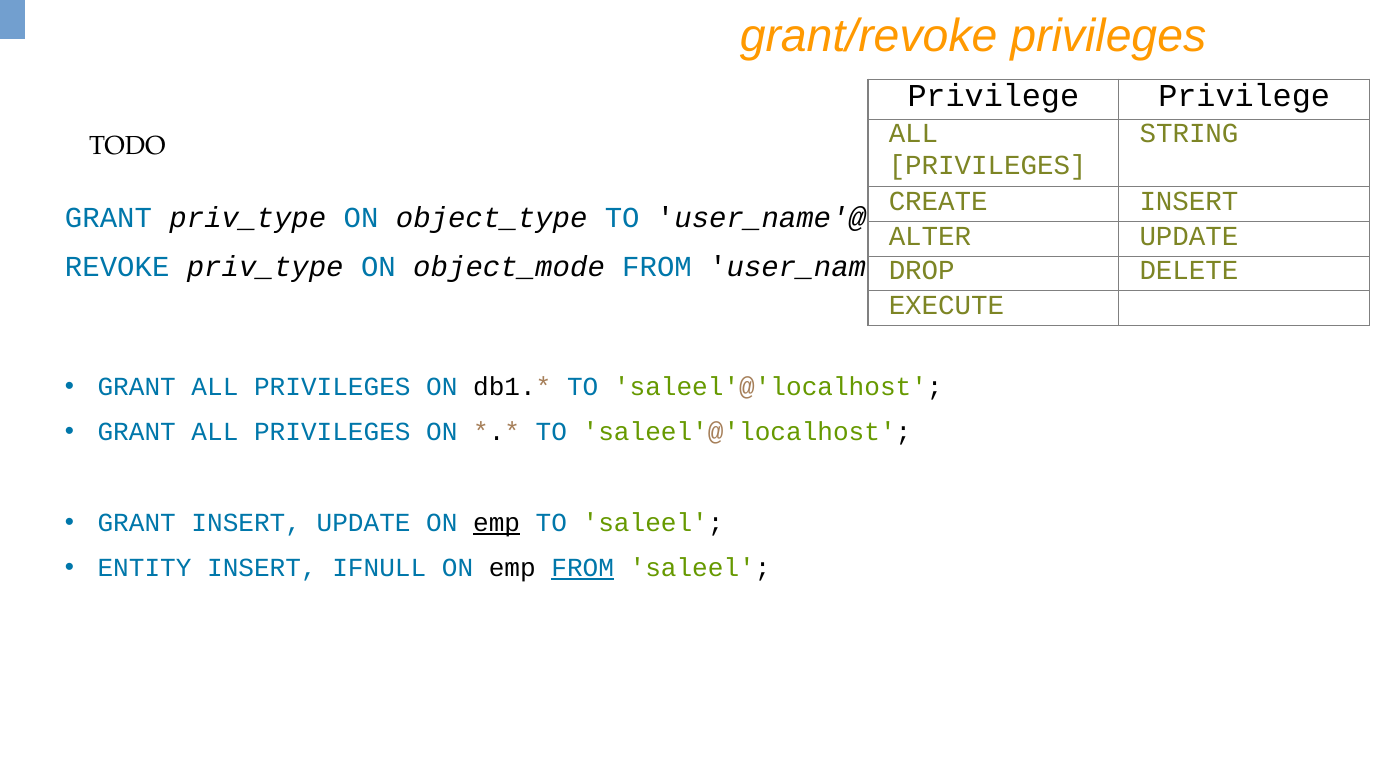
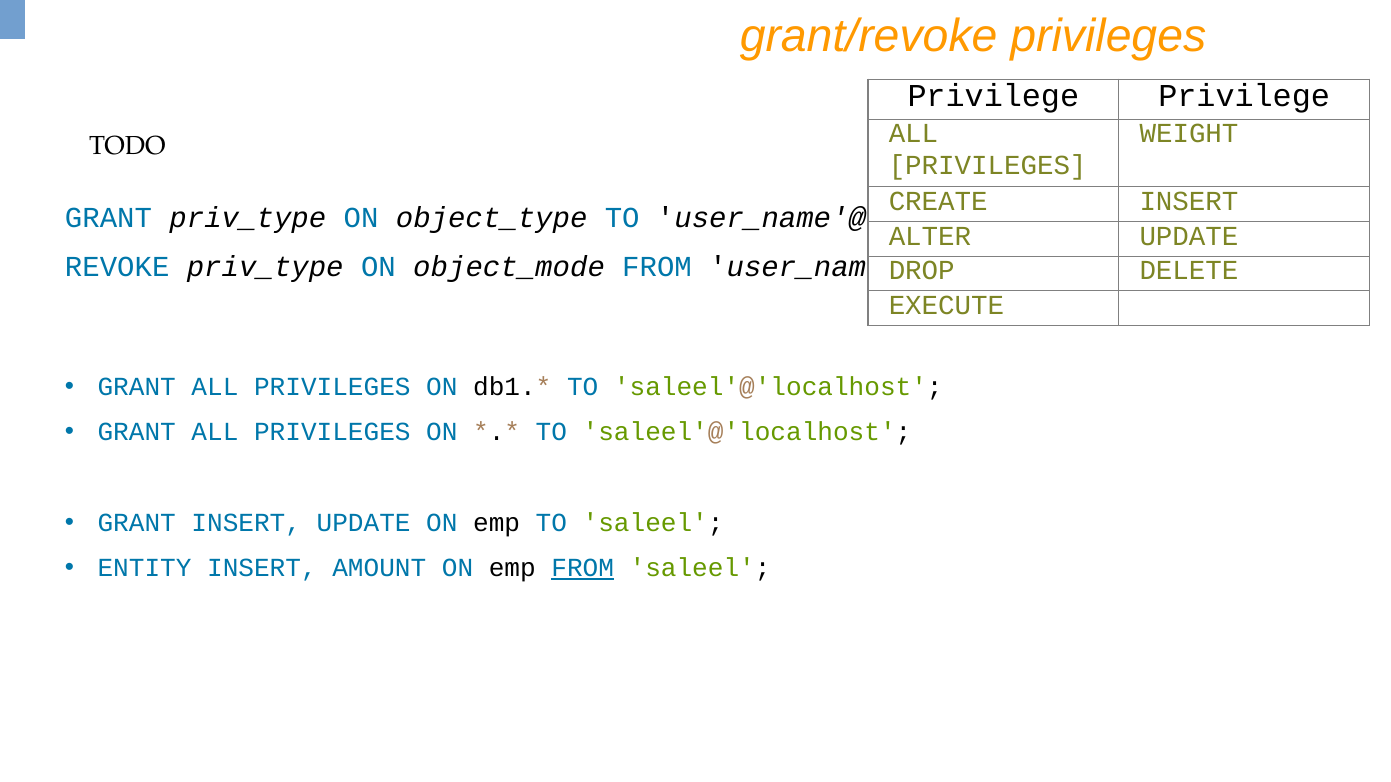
STRING: STRING -> WEIGHT
emp at (497, 523) underline: present -> none
IFNULL: IFNULL -> AMOUNT
